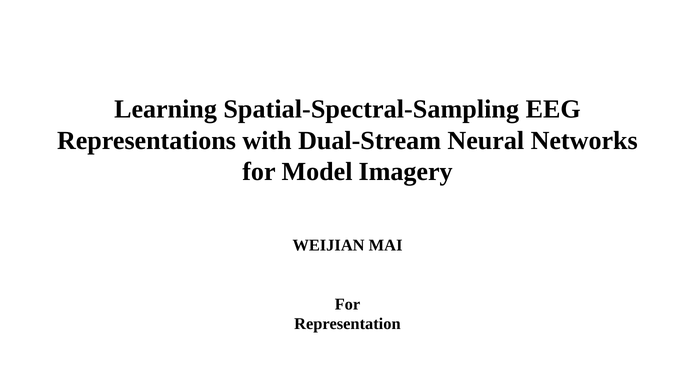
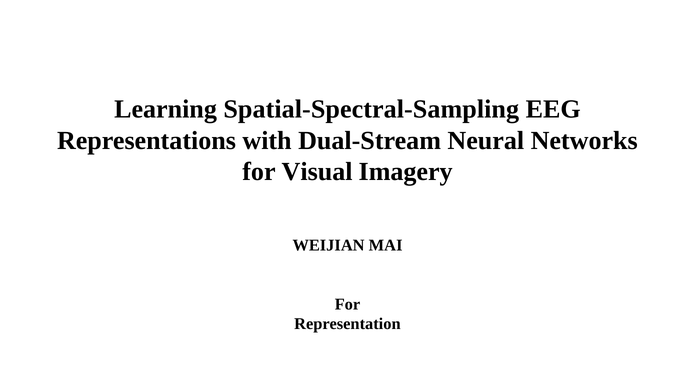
Model: Model -> Visual
